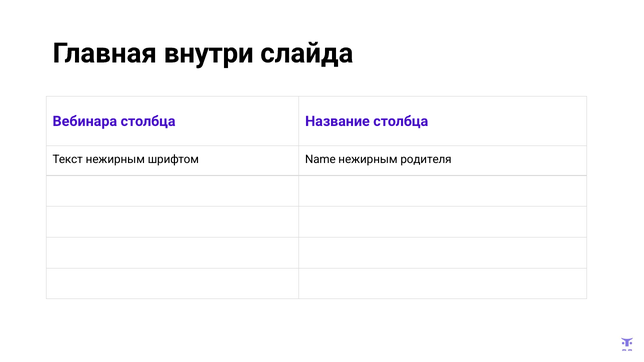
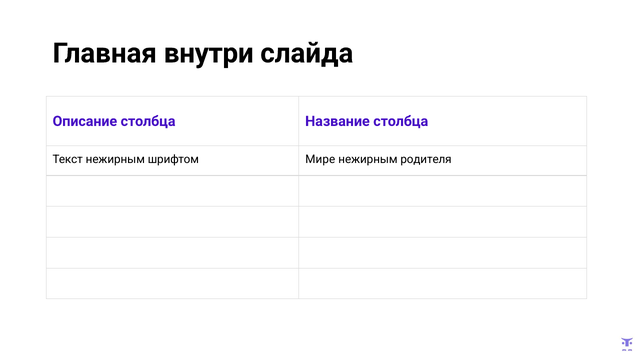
Вебинара: Вебинара -> Описание
Name: Name -> Мире
